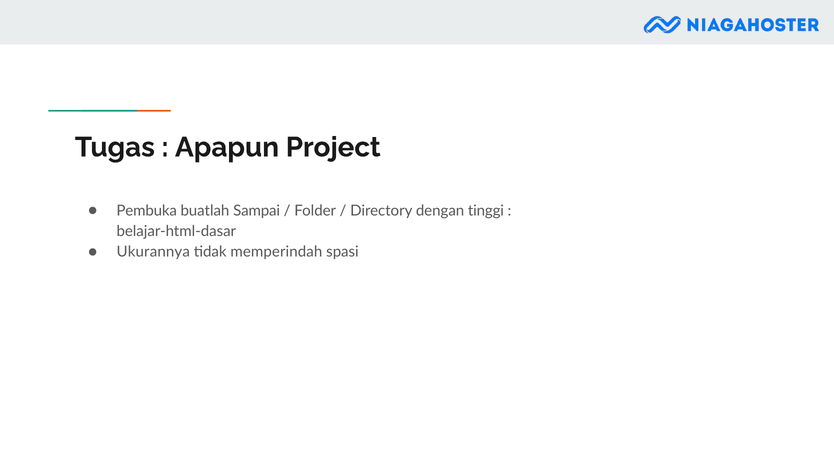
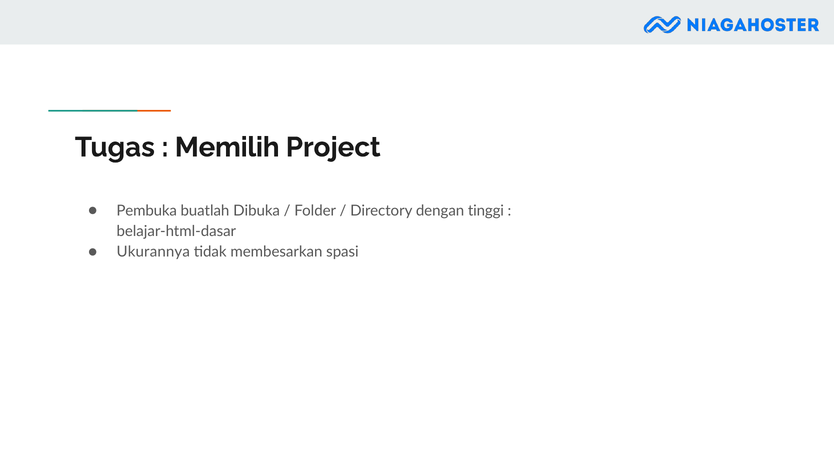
Apapun: Apapun -> Memilih
Sampai: Sampai -> Dibuka
memperindah: memperindah -> membesarkan
